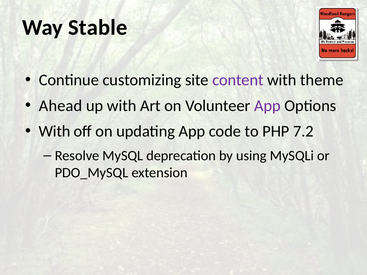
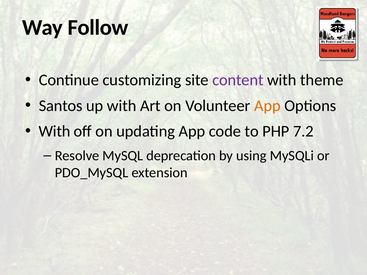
Stable: Stable -> Follow
Ahead: Ahead -> Santos
App at (267, 106) colour: purple -> orange
